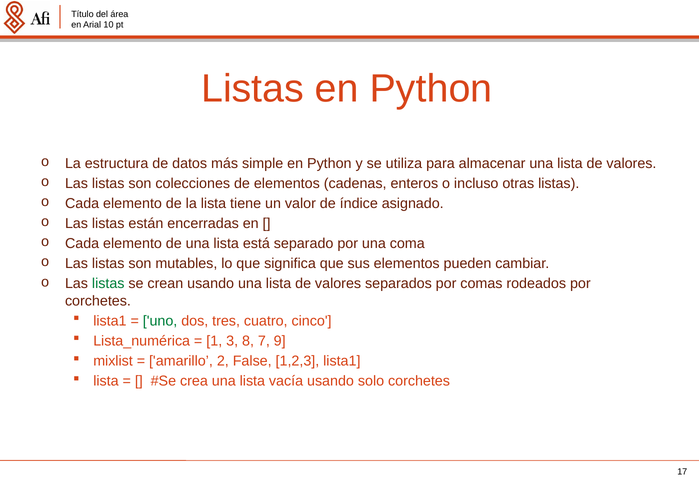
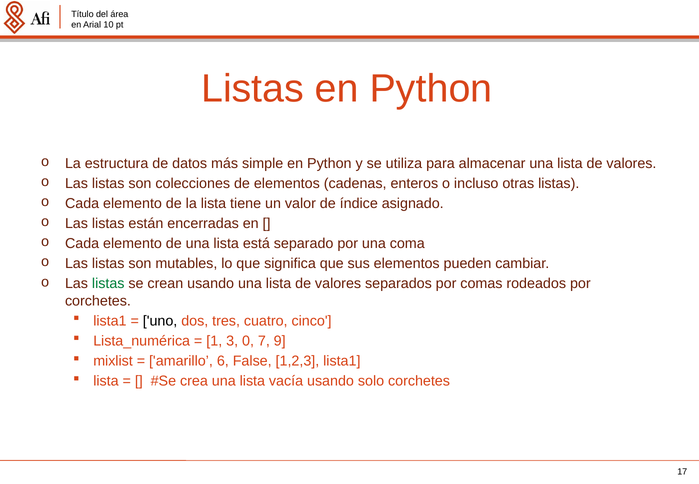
uno colour: green -> black
8: 8 -> 0
2: 2 -> 6
